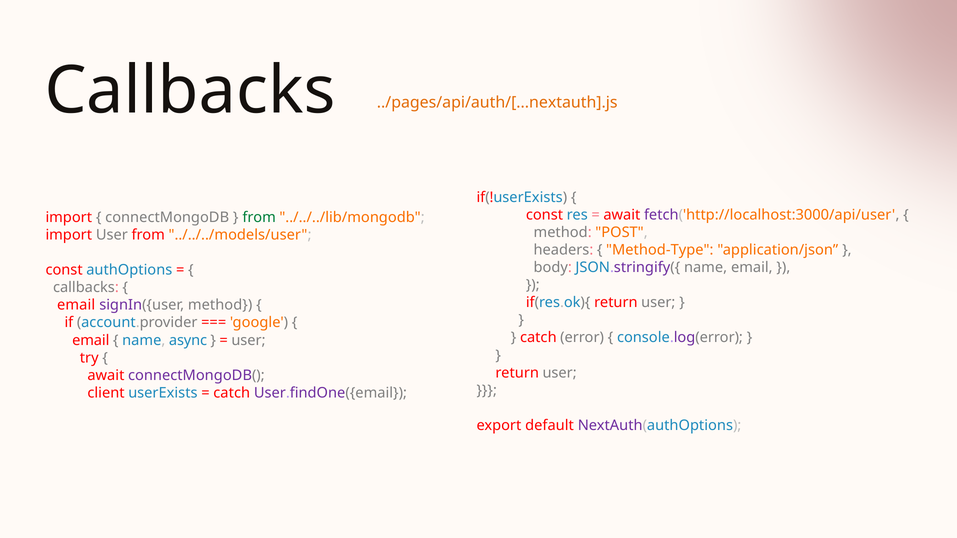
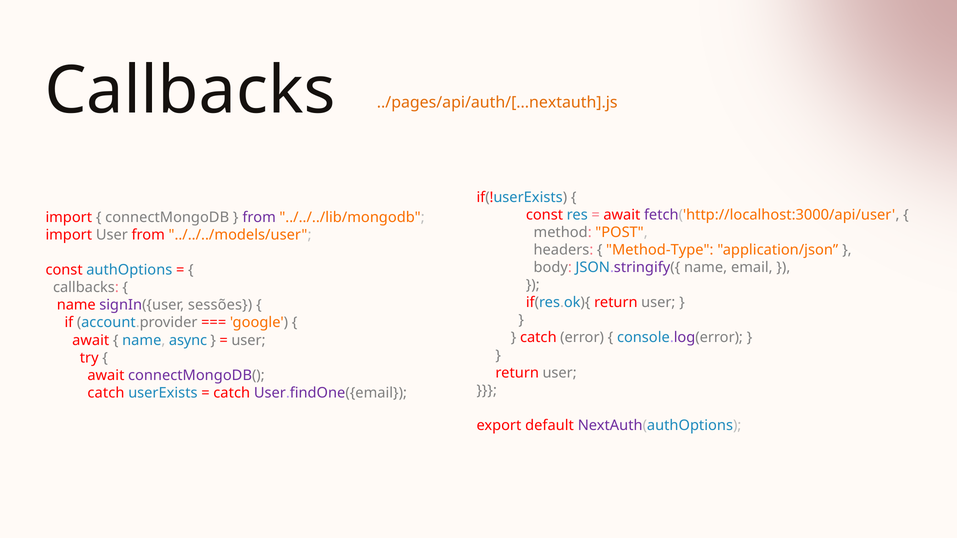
from at (259, 218) colour: green -> purple
email at (76, 305): email -> name
signIn({user method: method -> sessões
email at (91, 340): email -> await
client at (106, 393): client -> catch
